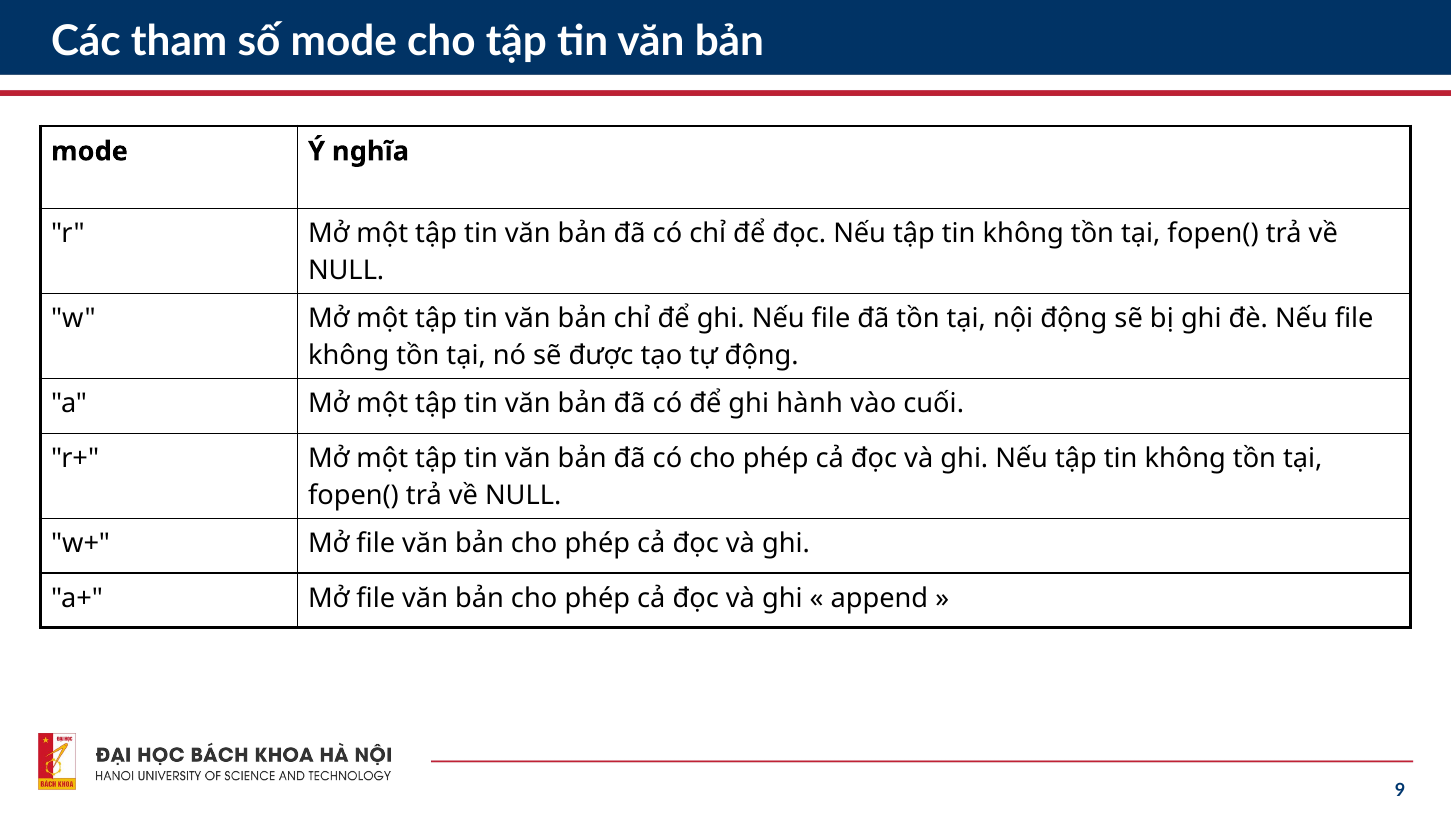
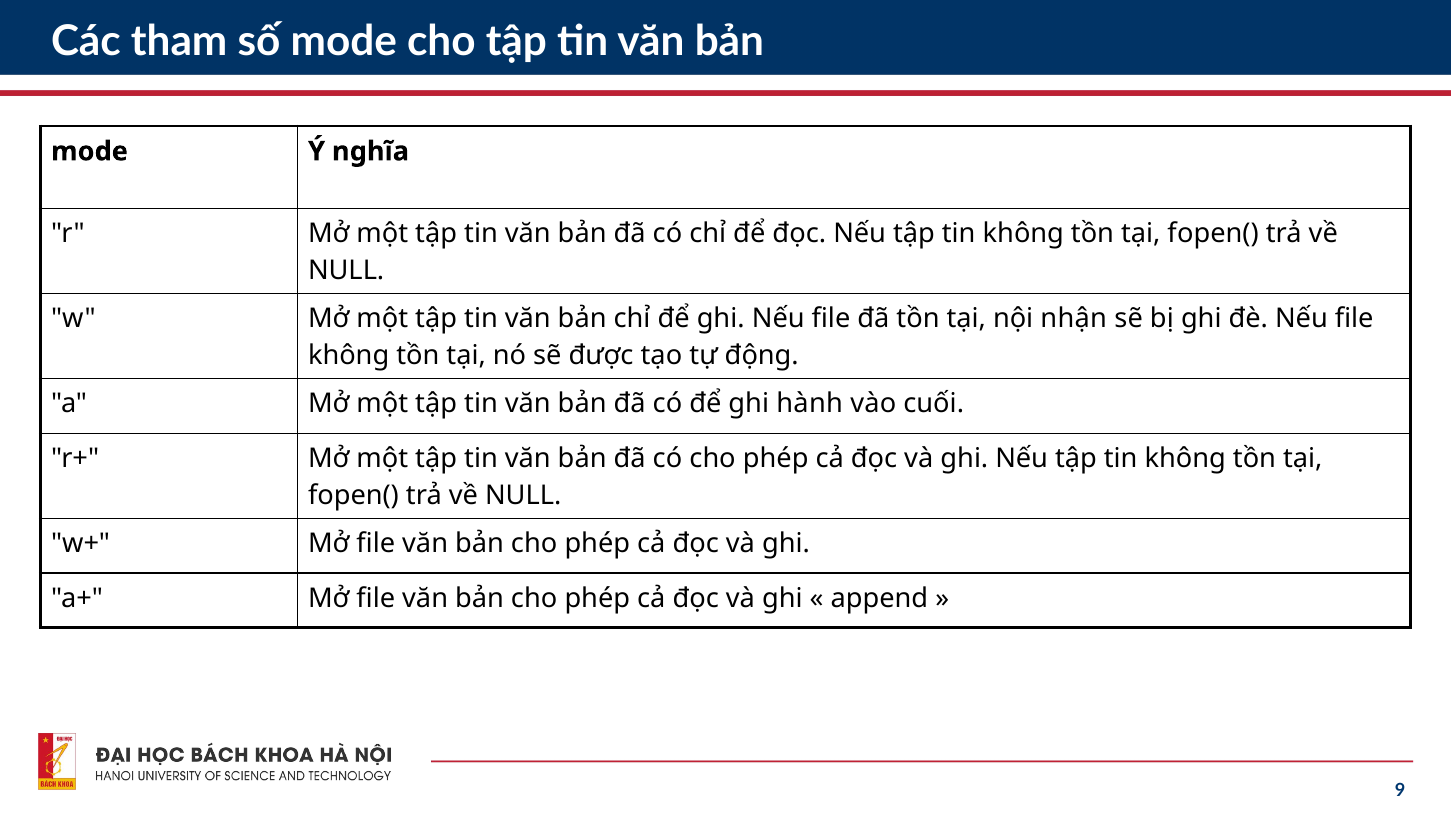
nội động: động -> nhận
